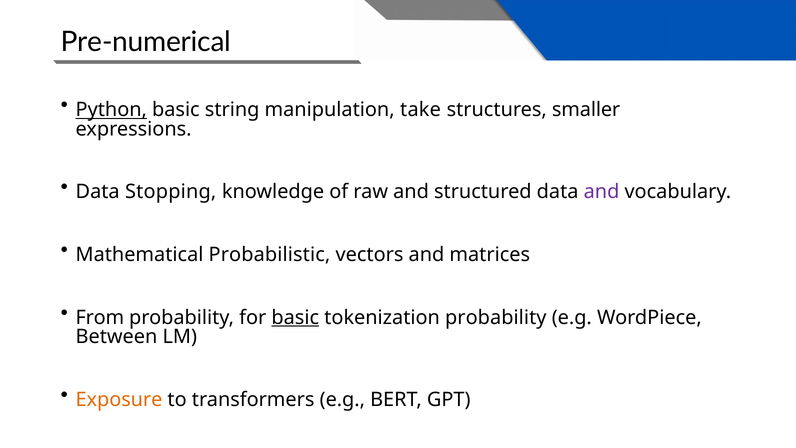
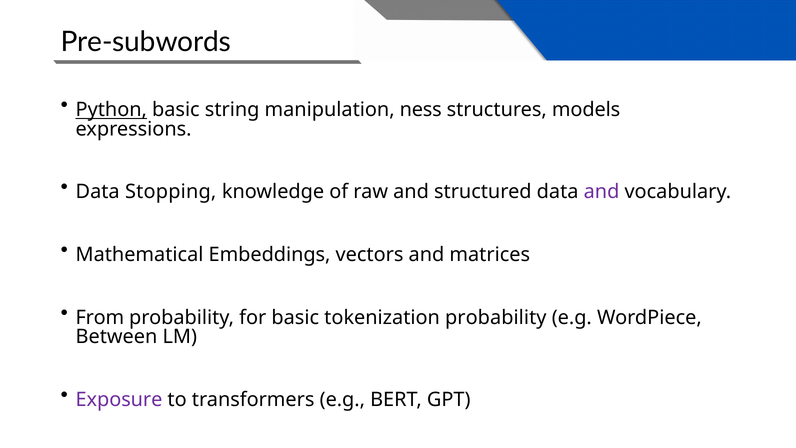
Pre-numerical: Pre-numerical -> Pre-subwords
take: take -> ness
smaller: smaller -> models
Probabilistic: Probabilistic -> Embeddings
basic at (295, 317) underline: present -> none
Exposure colour: orange -> purple
